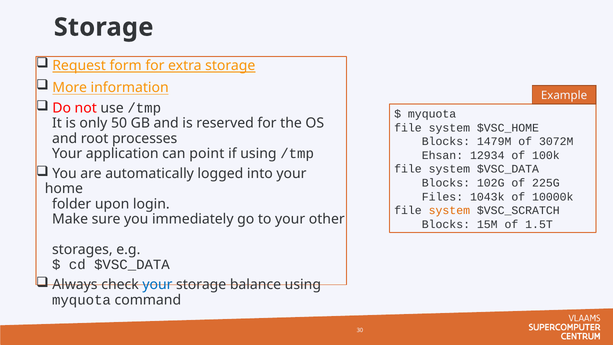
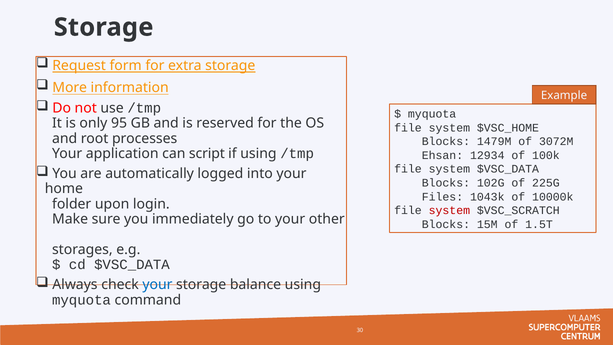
50: 50 -> 95
point: point -> script
system at (449, 210) colour: orange -> red
